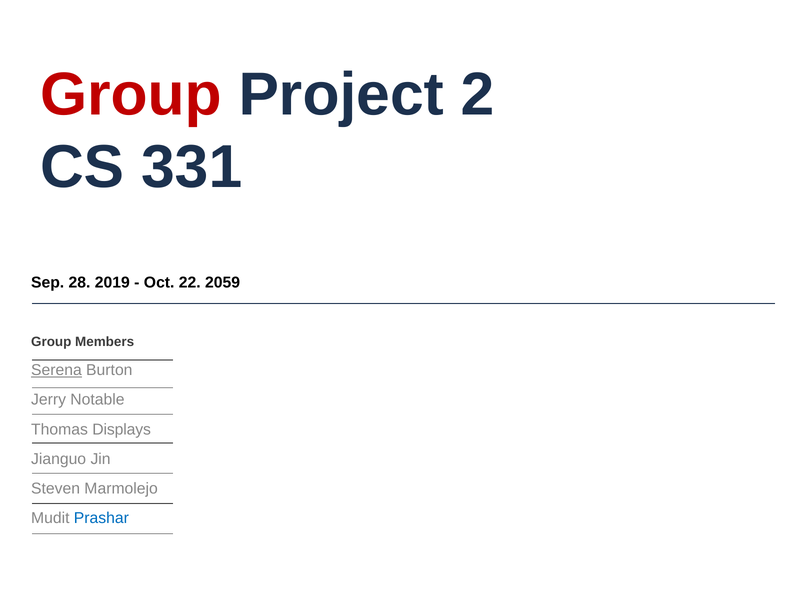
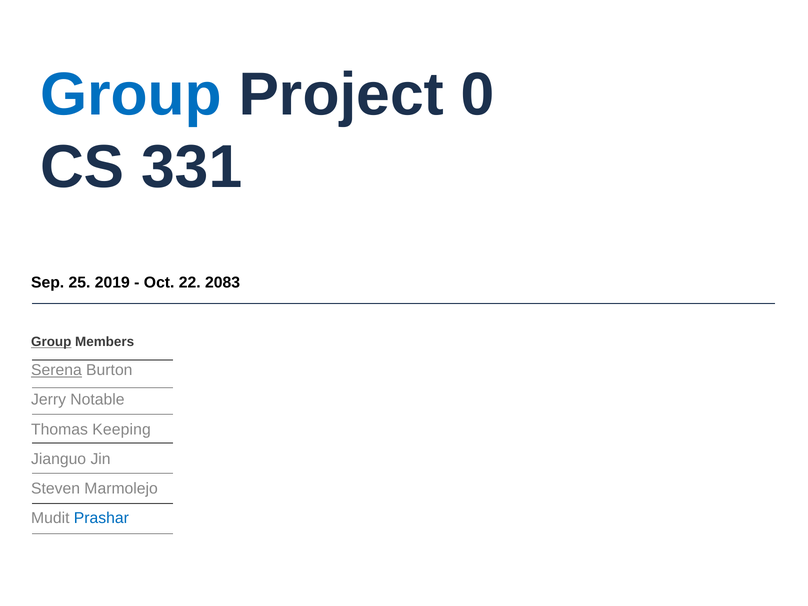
Group at (131, 95) colour: red -> blue
2: 2 -> 0
28: 28 -> 25
2059: 2059 -> 2083
Group at (51, 342) underline: none -> present
Displays: Displays -> Keeping
